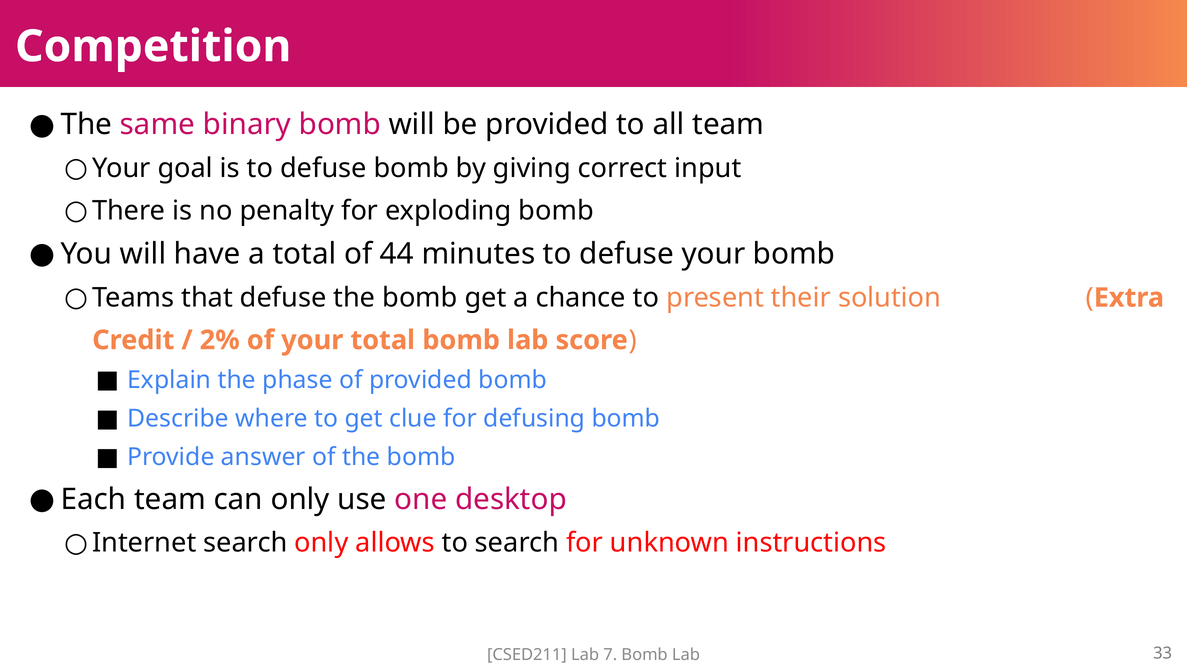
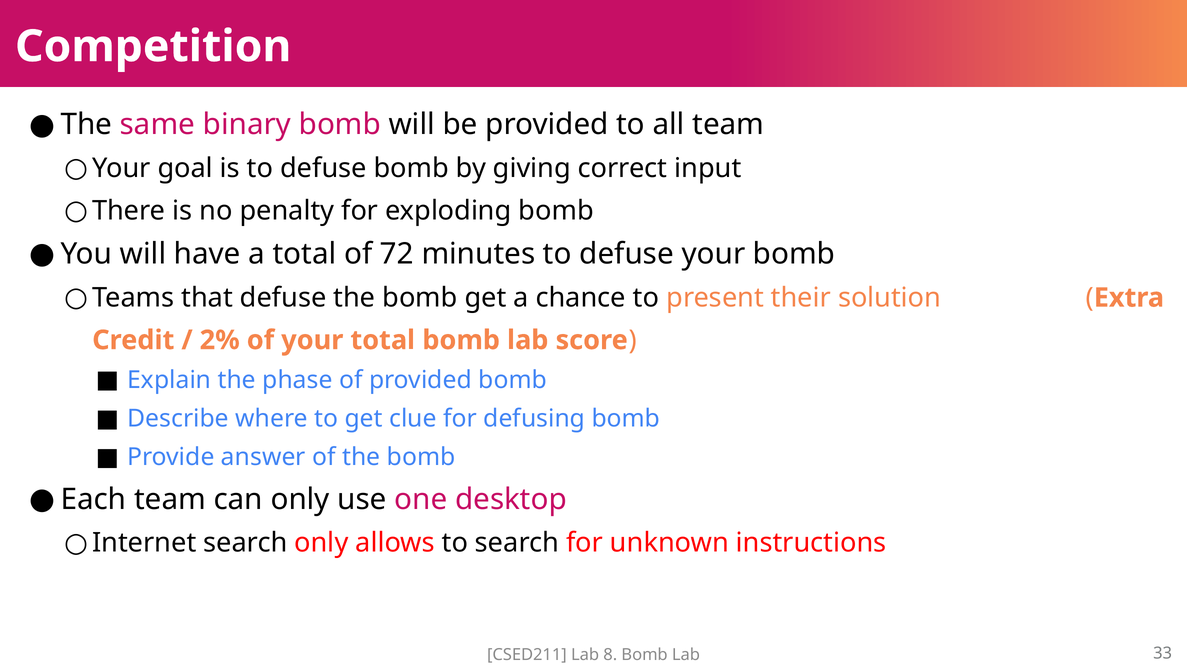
44: 44 -> 72
7: 7 -> 8
